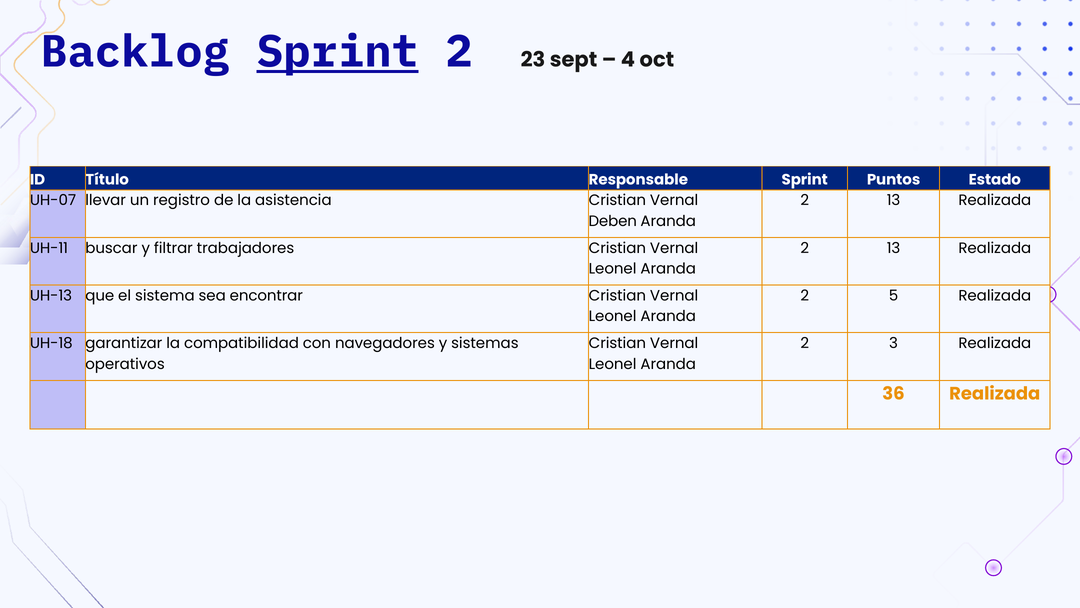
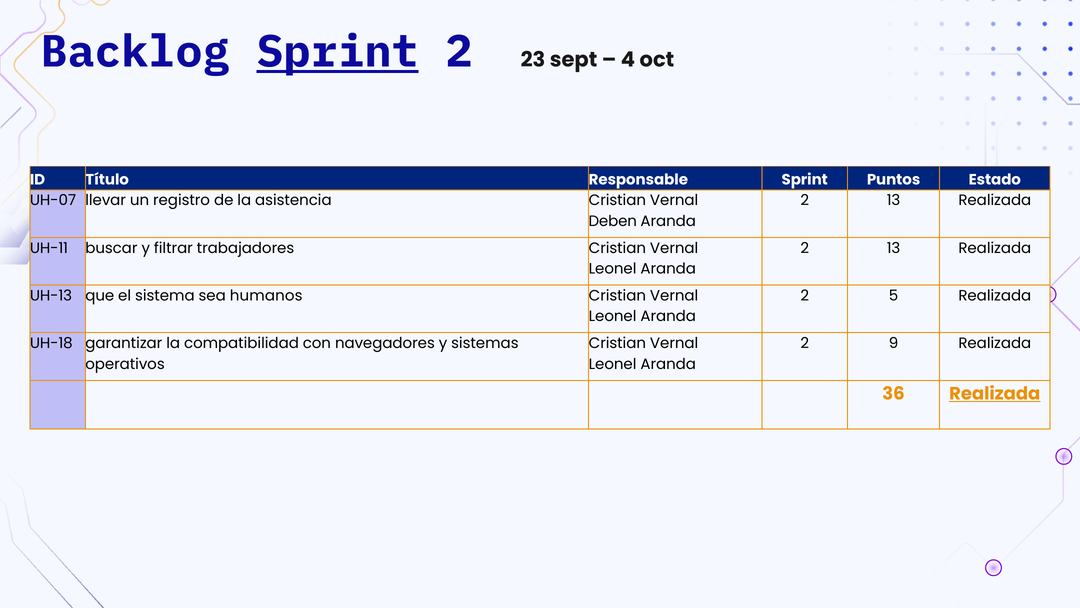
encontrar: encontrar -> humanos
3: 3 -> 9
Realizada at (995, 393) underline: none -> present
